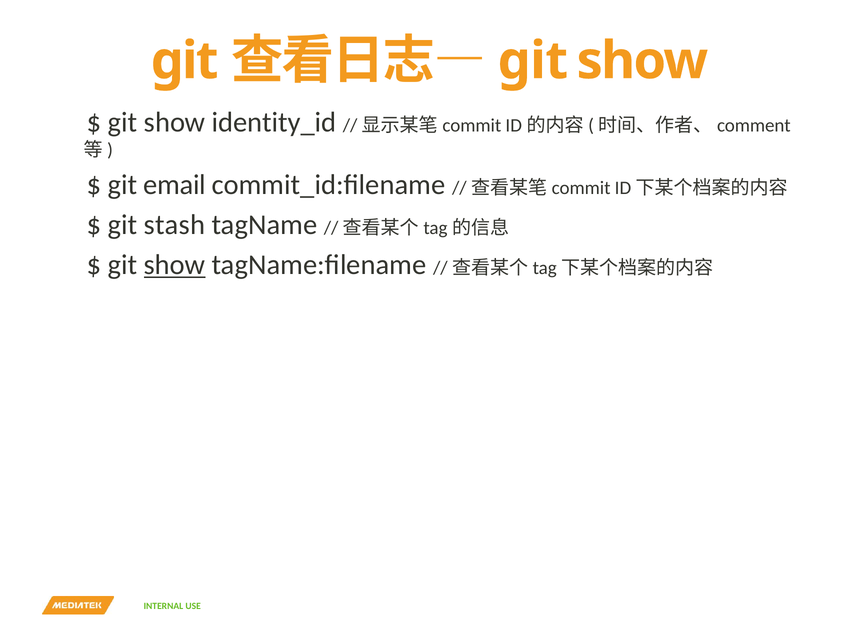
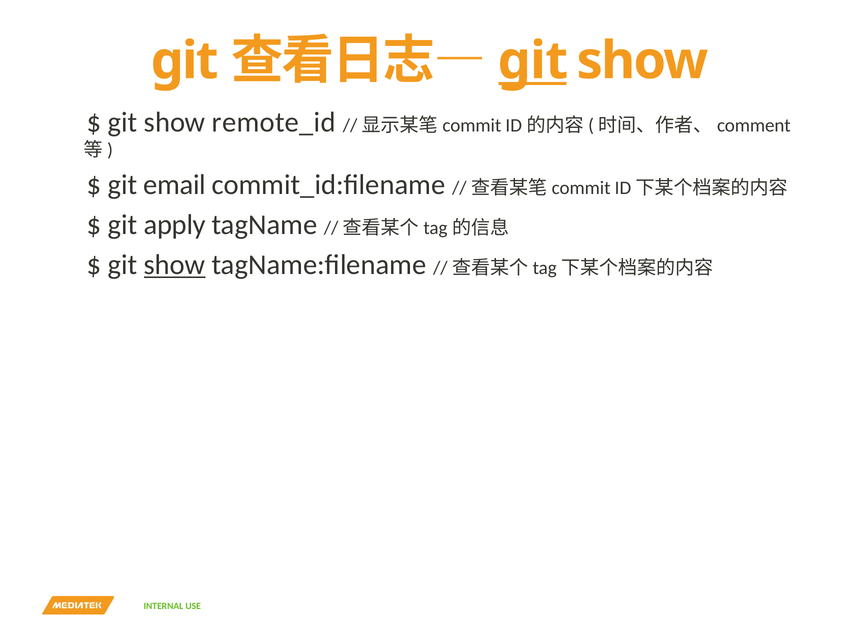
git at (533, 61) underline: none -> present
identity_id: identity_id -> remote_id
stash: stash -> apply
